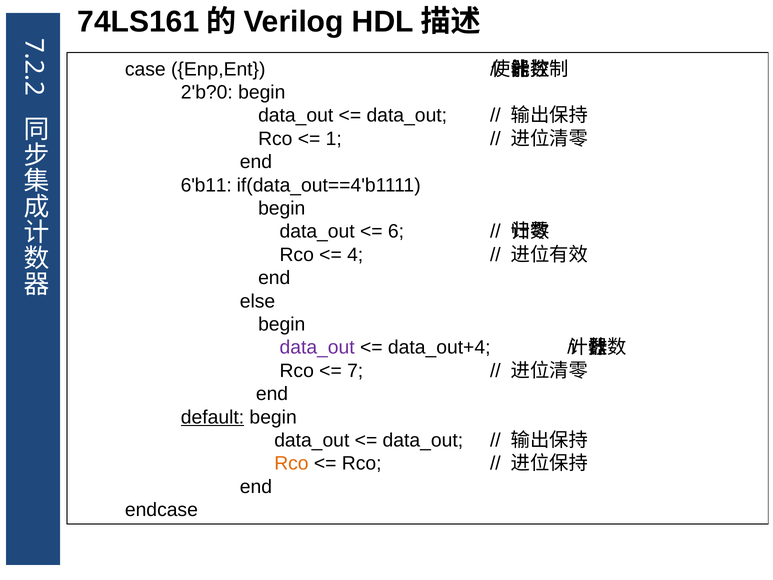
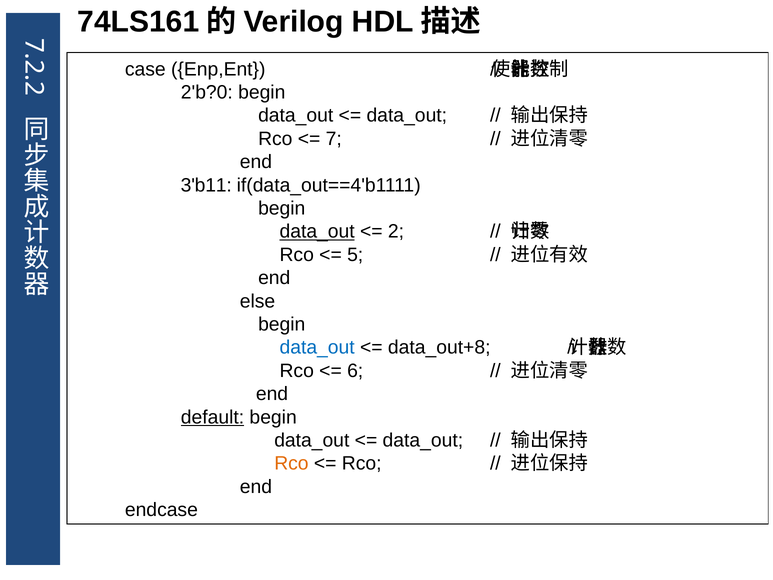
1 at (334, 139): 1 -> 7
6'b11: 6'b11 -> 3'b11
data_out at (317, 232) underline: none -> present
6 at (396, 232): 6 -> 2
4: 4 -> 5
data_out at (317, 347) colour: purple -> blue
data_out+4: data_out+4 -> data_out+8
7 at (355, 371): 7 -> 6
